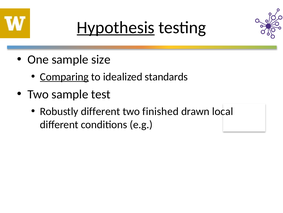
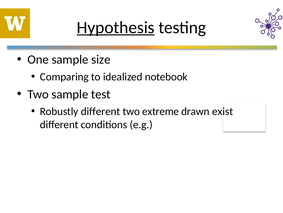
Comparing underline: present -> none
standards: standards -> notebook
finished: finished -> extreme
local: local -> exist
